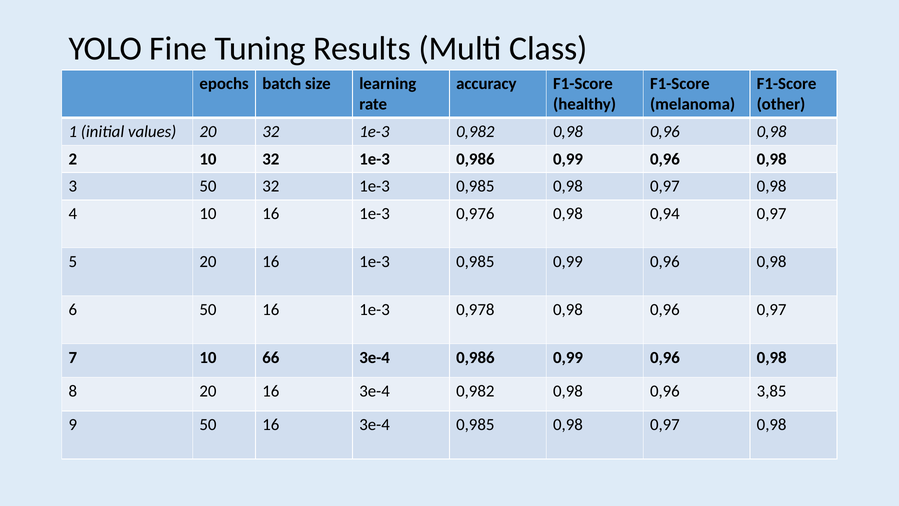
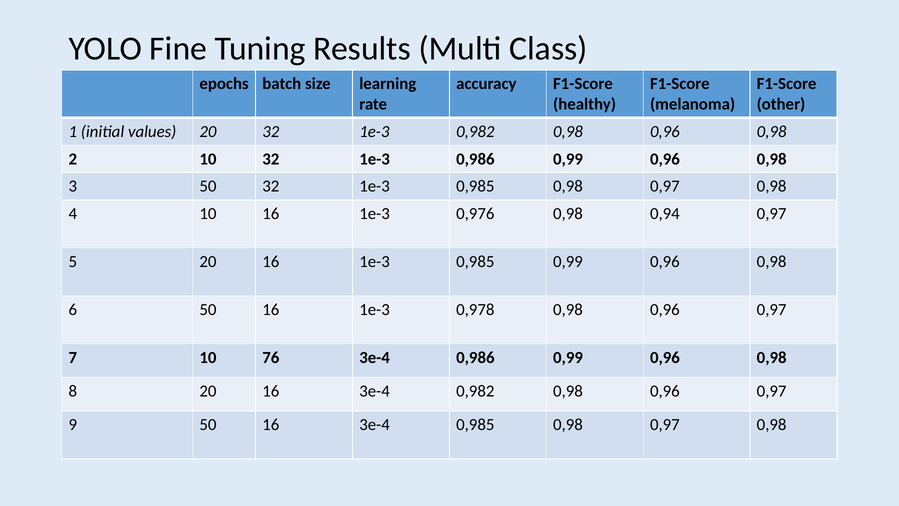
66: 66 -> 76
0,982 0,98 0,96 3,85: 3,85 -> 0,97
